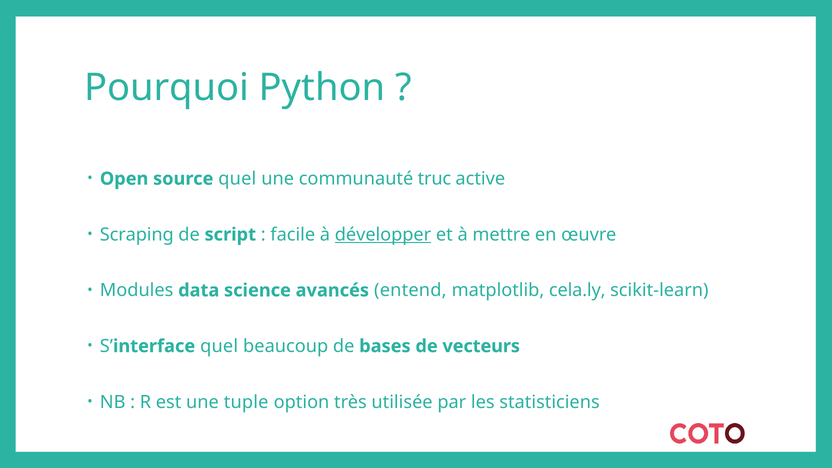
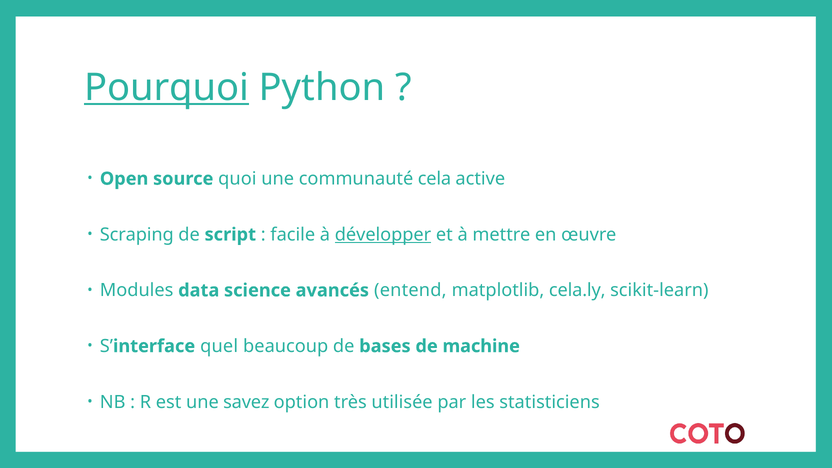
Pourquoi underline: none -> present
source quel: quel -> quoi
truc: truc -> cela
vecteurs: vecteurs -> machine
tuple: tuple -> savez
